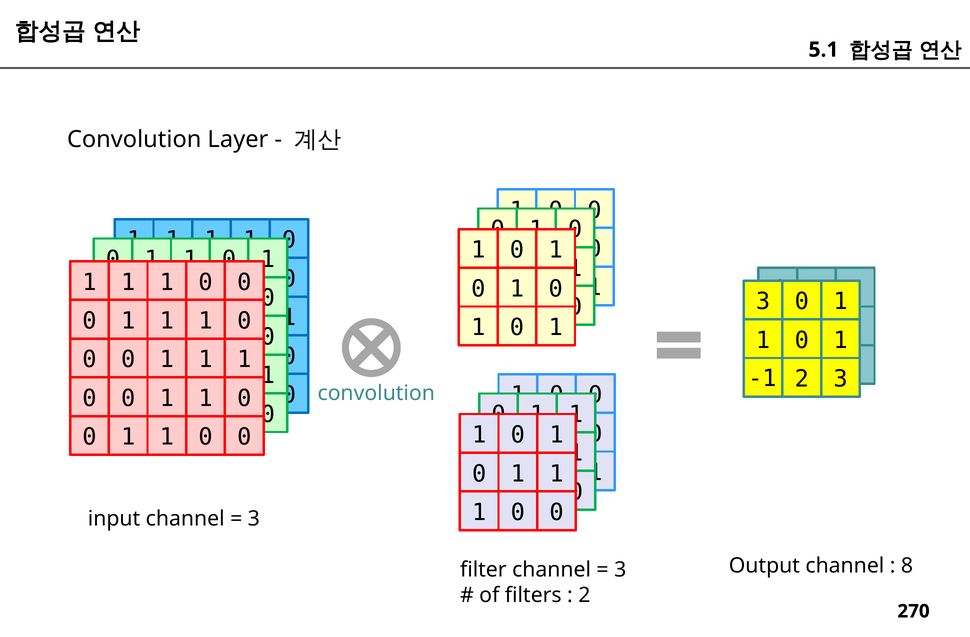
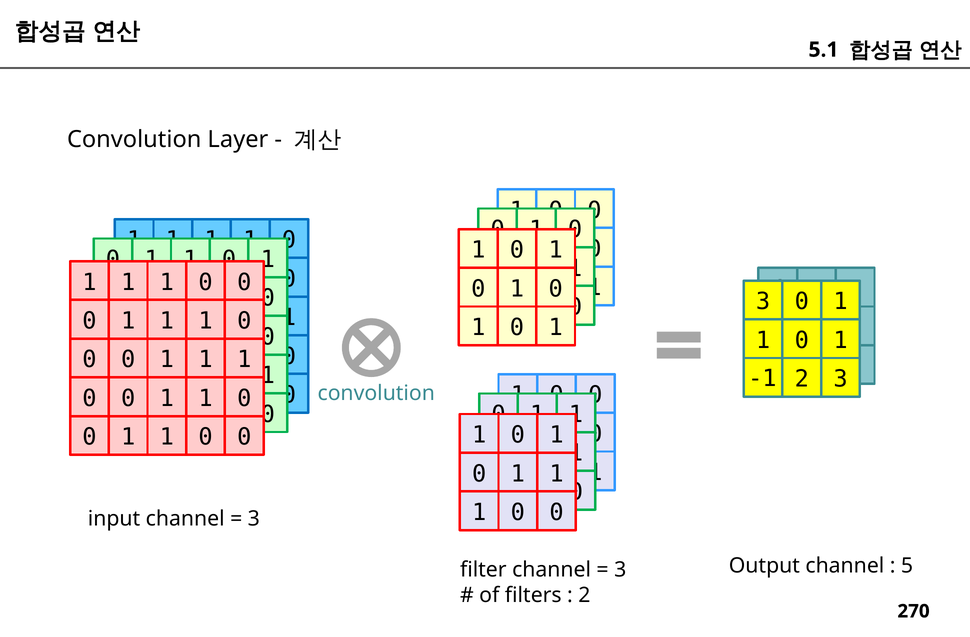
8: 8 -> 5
